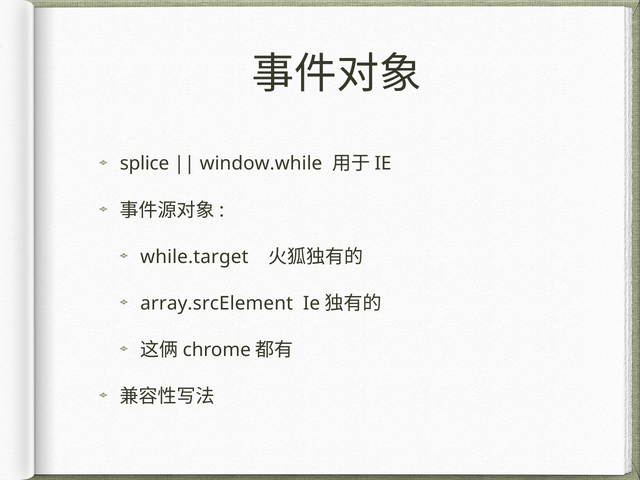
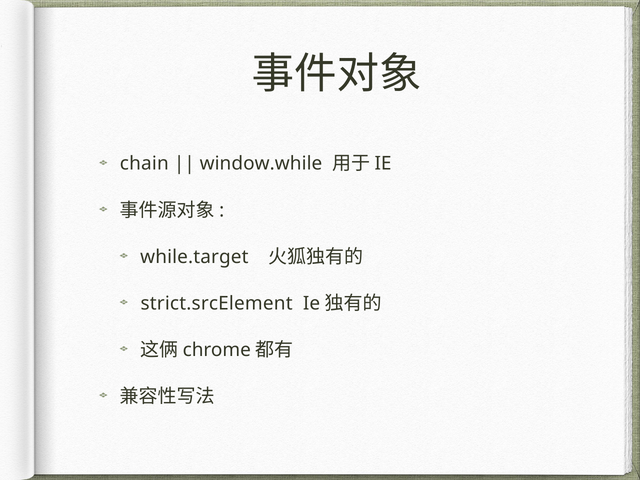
splice: splice -> chain
array.srcElement: array.srcElement -> strict.srcElement
